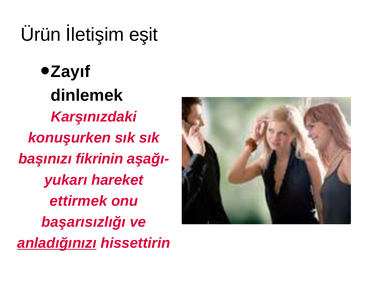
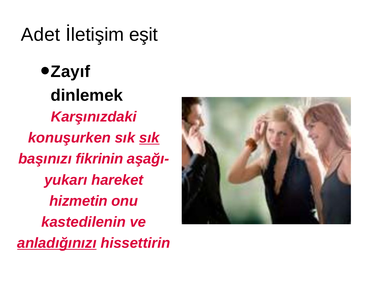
Ürün: Ürün -> Adet
sık at (149, 138) underline: none -> present
ettirmek: ettirmek -> hizmetin
başarısızlığı: başarısızlığı -> kastedilenin
